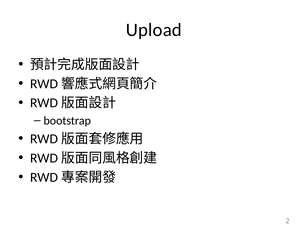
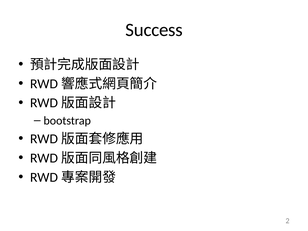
Upload: Upload -> Success
